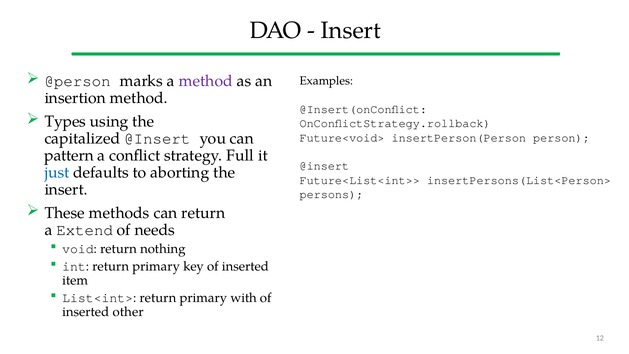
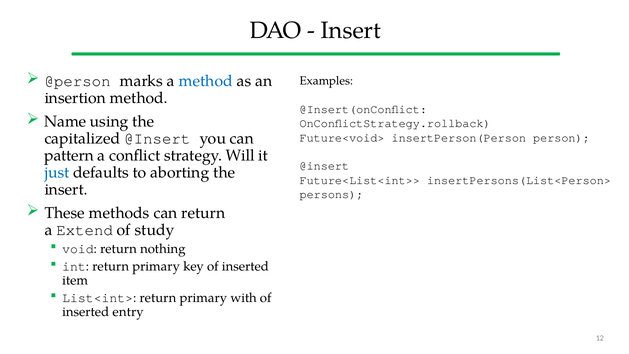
method at (206, 81) colour: purple -> blue
Types: Types -> Name
Full: Full -> Will
needs: needs -> study
other: other -> entry
